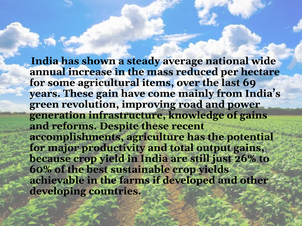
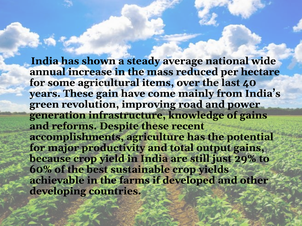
69: 69 -> 40
26%: 26% -> 29%
